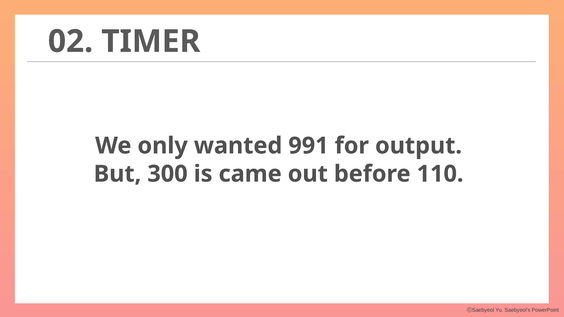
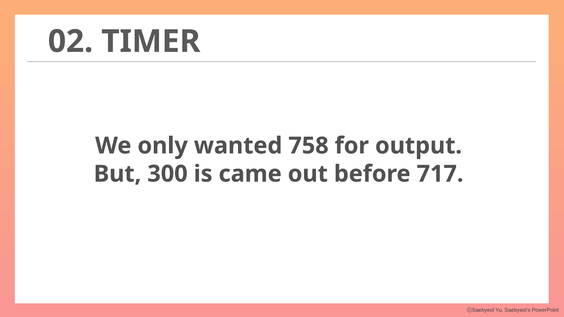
991: 991 -> 758
110: 110 -> 717
